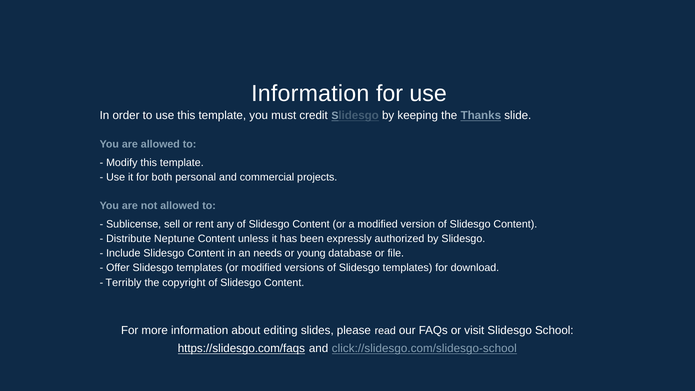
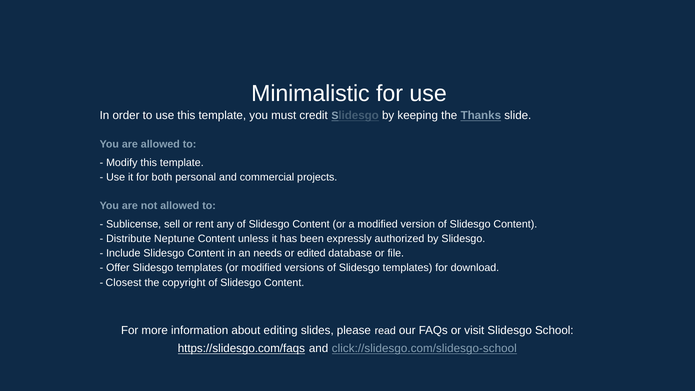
Information at (310, 93): Information -> Minimalistic
young: young -> edited
Terribly: Terribly -> Closest
